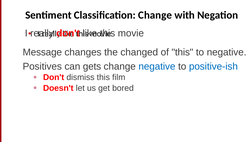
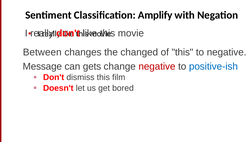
Classification Change: Change -> Amplify
Message: Message -> Between
Positives: Positives -> Message
negative at (157, 66) colour: blue -> red
